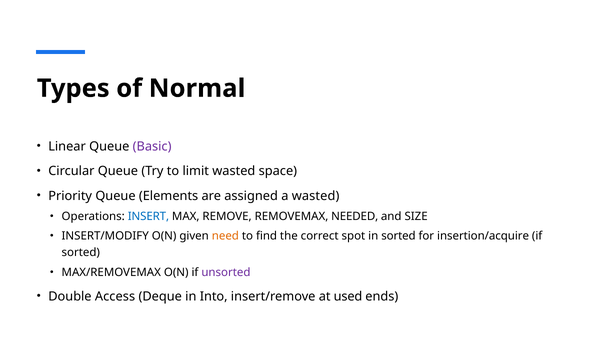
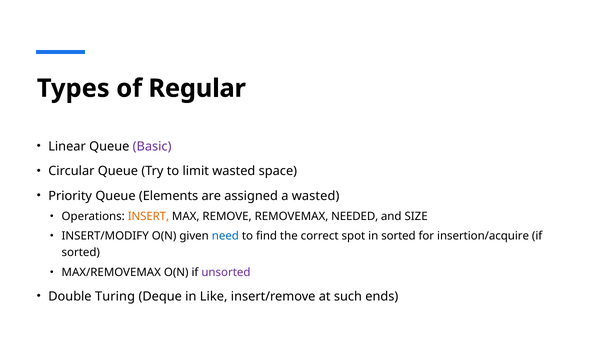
Normal: Normal -> Regular
INSERT colour: blue -> orange
need colour: orange -> blue
Access: Access -> Turing
Into: Into -> Like
used: used -> such
